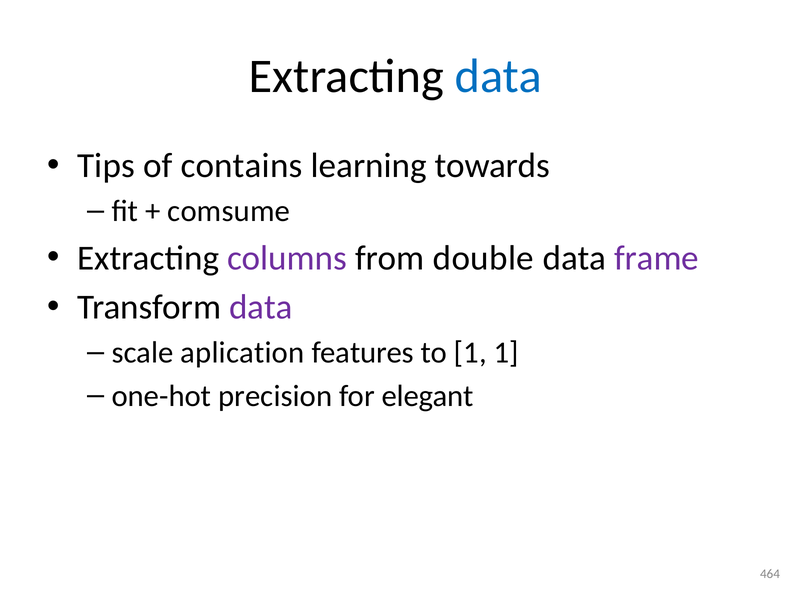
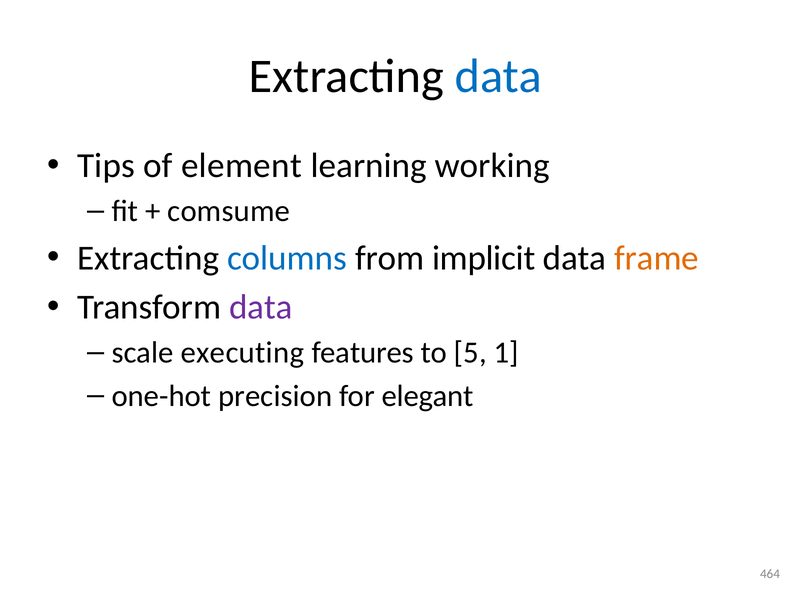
contains: contains -> element
towards: towards -> working
columns colour: purple -> blue
double: double -> implicit
frame colour: purple -> orange
aplication: aplication -> executing
to 1: 1 -> 5
